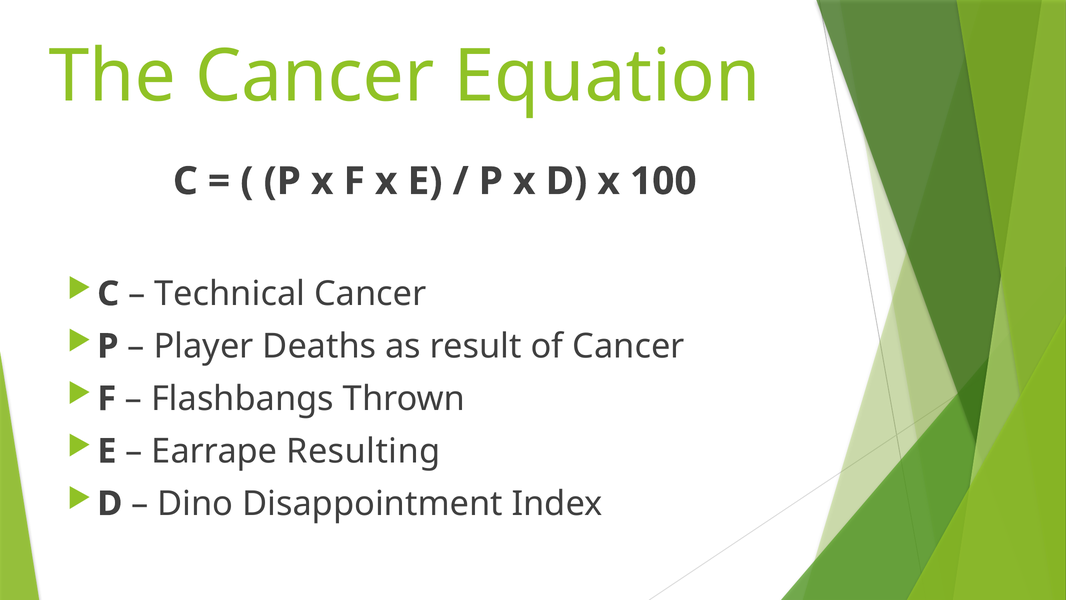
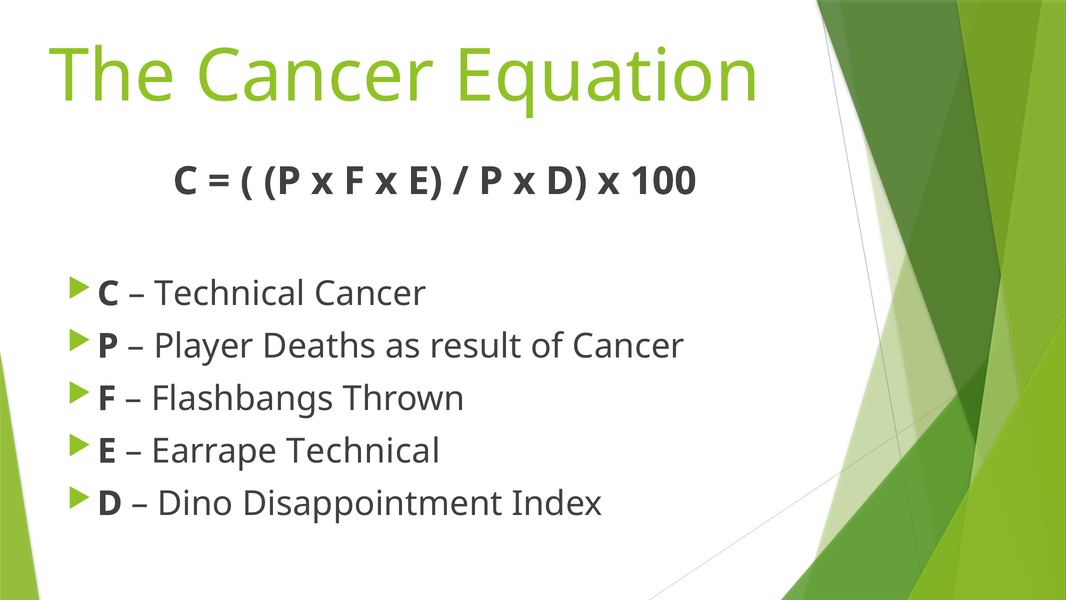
Earrape Resulting: Resulting -> Technical
